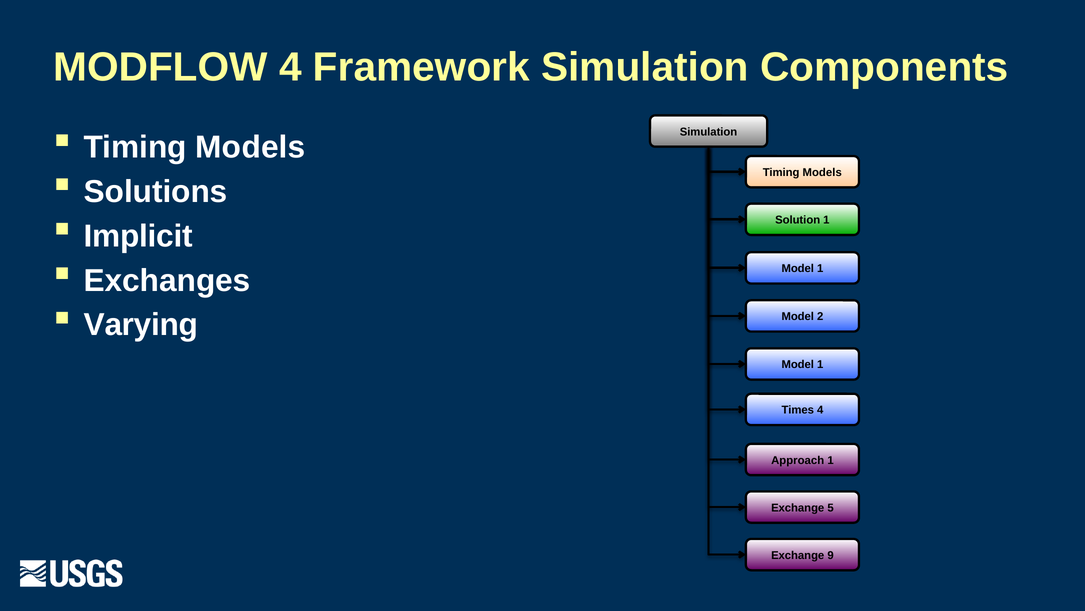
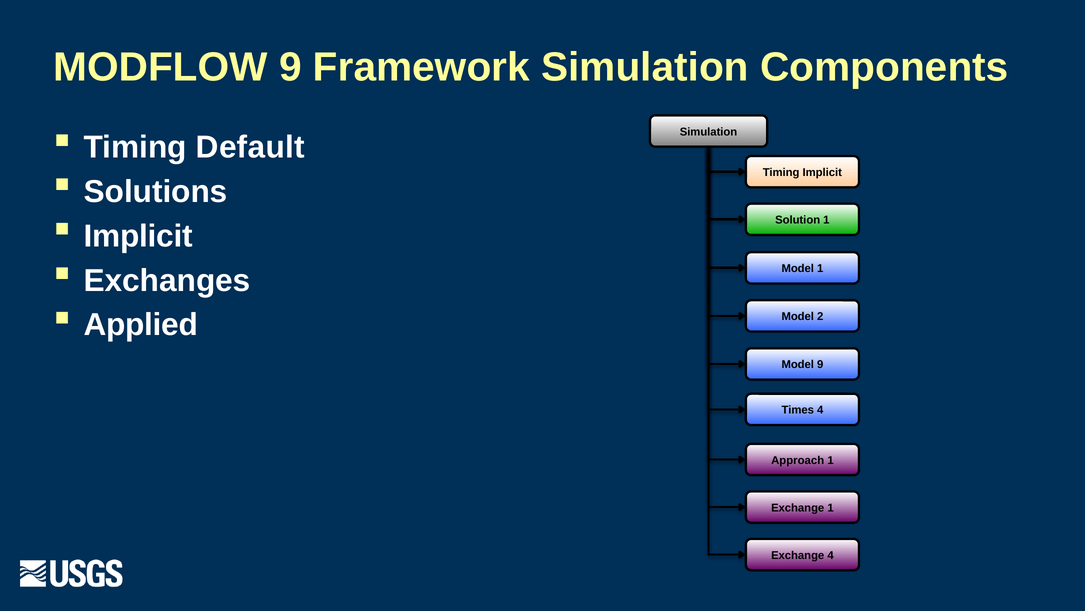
MODFLOW 4: 4 -> 9
Models at (250, 147): Models -> Default
Models at (822, 172): Models -> Implicit
Varying: Varying -> Applied
1 at (820, 364): 1 -> 9
Exchange 5: 5 -> 1
Exchange 9: 9 -> 4
